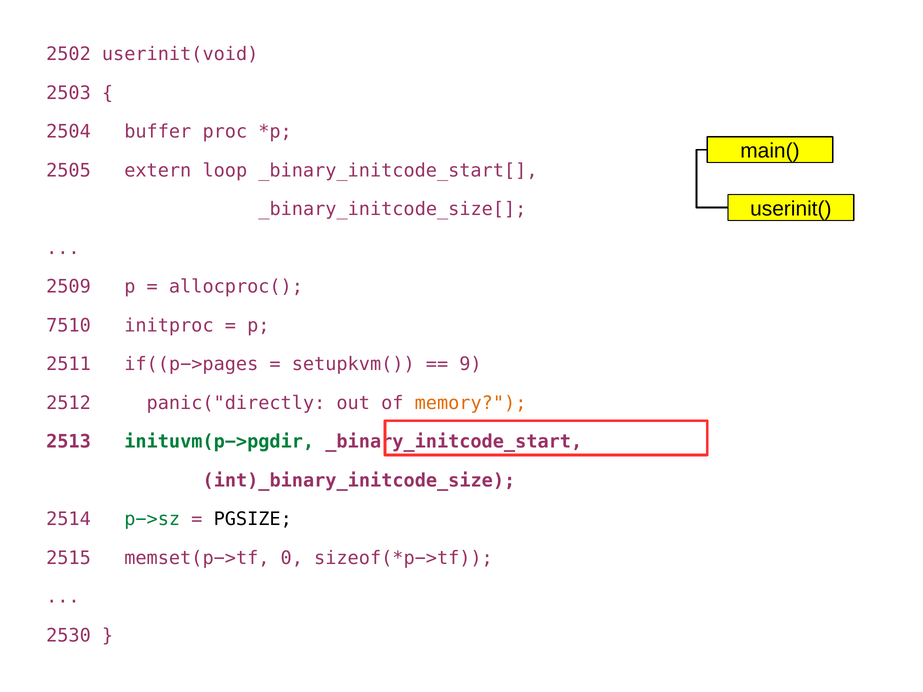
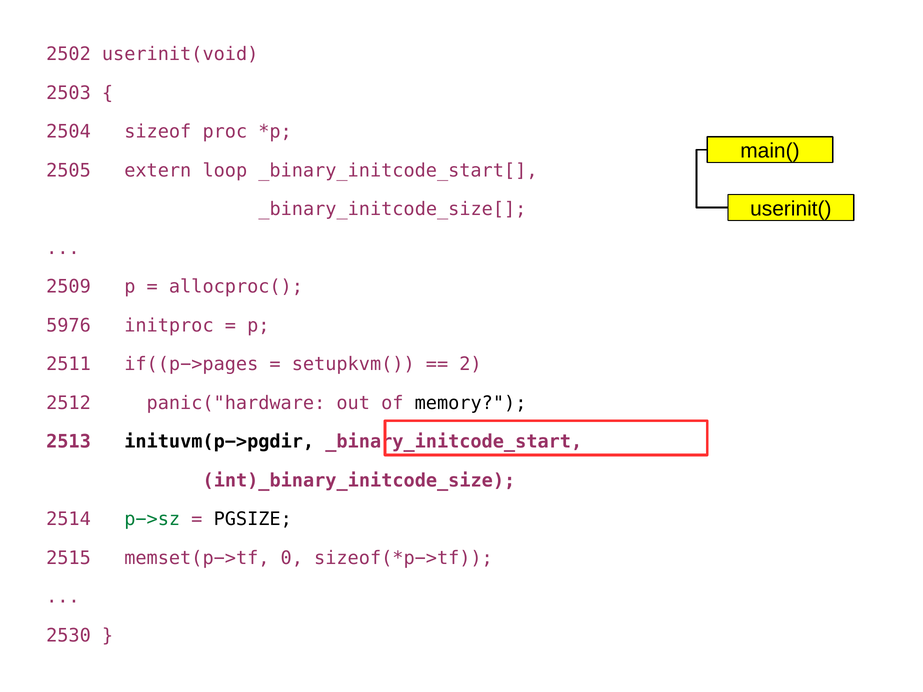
buffer: buffer -> sizeof
7510: 7510 -> 5976
9: 9 -> 2
panic("directly: panic("directly -> panic("hardware
memory colour: orange -> black
inituvm(p−>pgdir colour: green -> black
